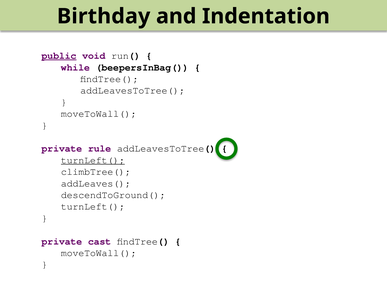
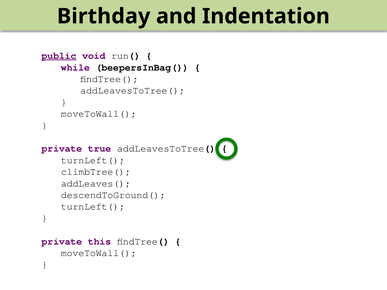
rule: rule -> true
turnLeft( at (93, 160) underline: present -> none
cast: cast -> this
